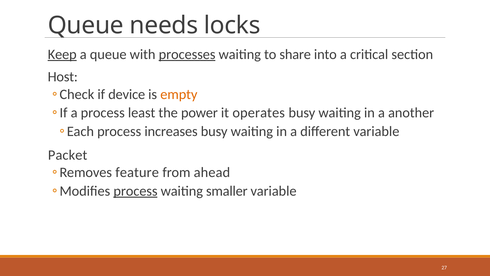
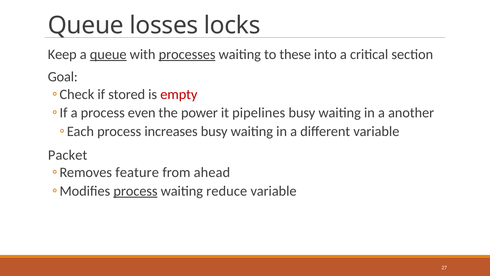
needs: needs -> losses
Keep underline: present -> none
queue at (108, 54) underline: none -> present
share: share -> these
Host: Host -> Goal
device: device -> stored
empty colour: orange -> red
least: least -> even
operates: operates -> pipelines
smaller: smaller -> reduce
